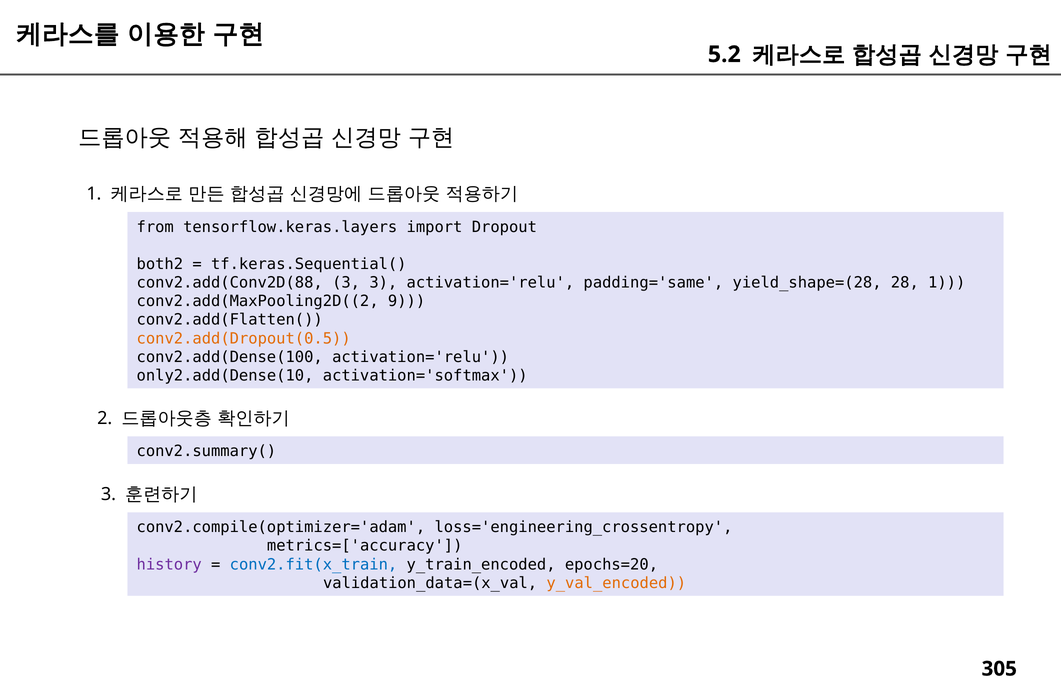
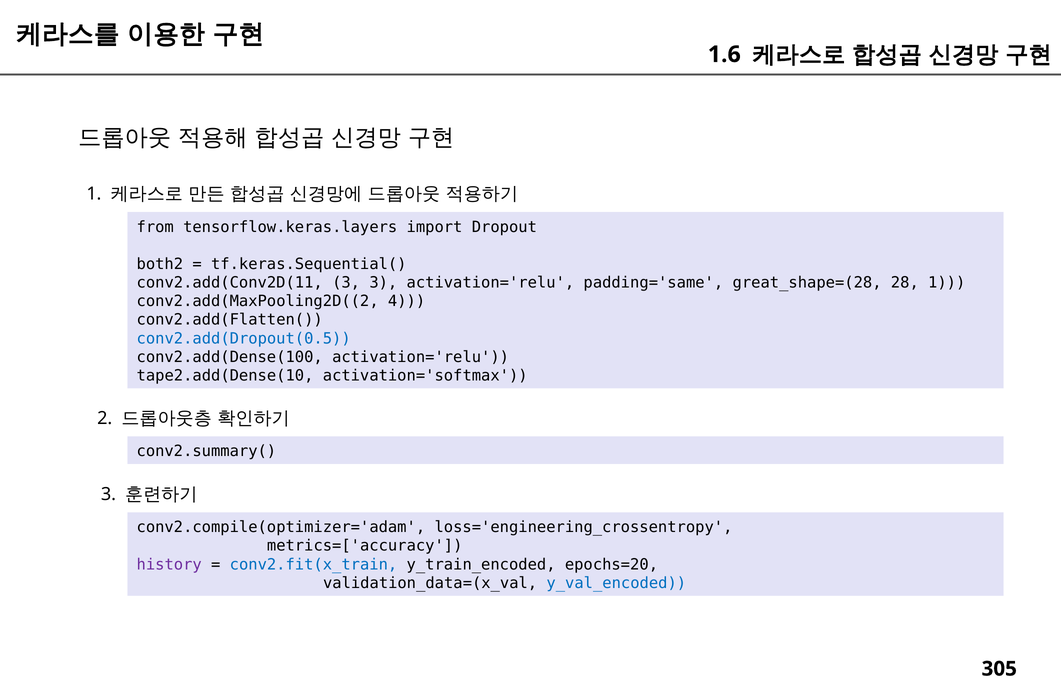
5.2: 5.2 -> 1.6
conv2.add(Conv2D(88: conv2.add(Conv2D(88 -> conv2.add(Conv2D(11
yield_shape=(28: yield_shape=(28 -> great_shape=(28
9: 9 -> 4
conv2.add(Dropout(0.5 colour: orange -> blue
only2.add(Dense(10: only2.add(Dense(10 -> tape2.add(Dense(10
y_val_encoded colour: orange -> blue
